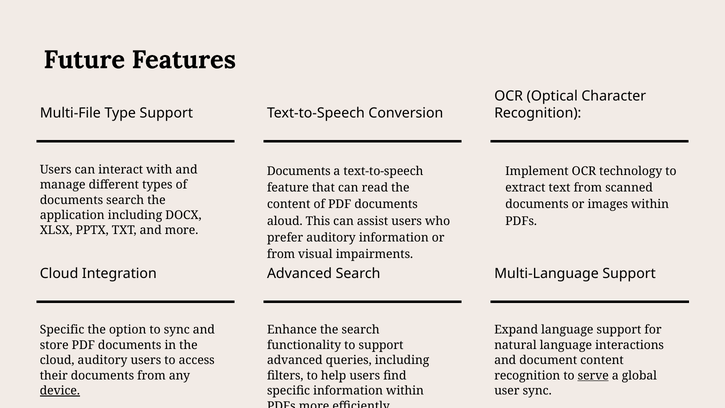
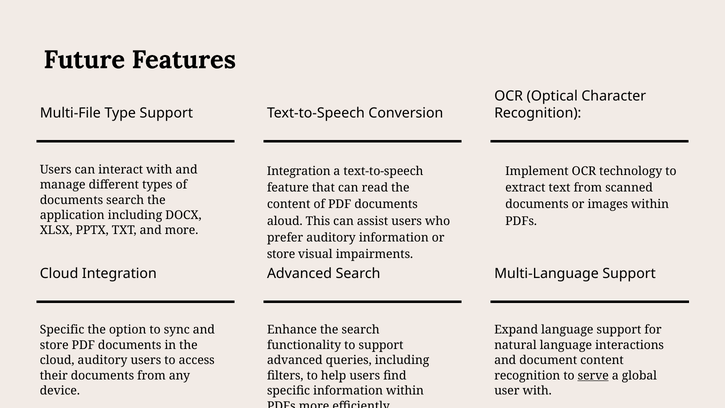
Documents at (299, 171): Documents -> Integration
from at (281, 254): from -> store
device underline: present -> none
user sync: sync -> with
